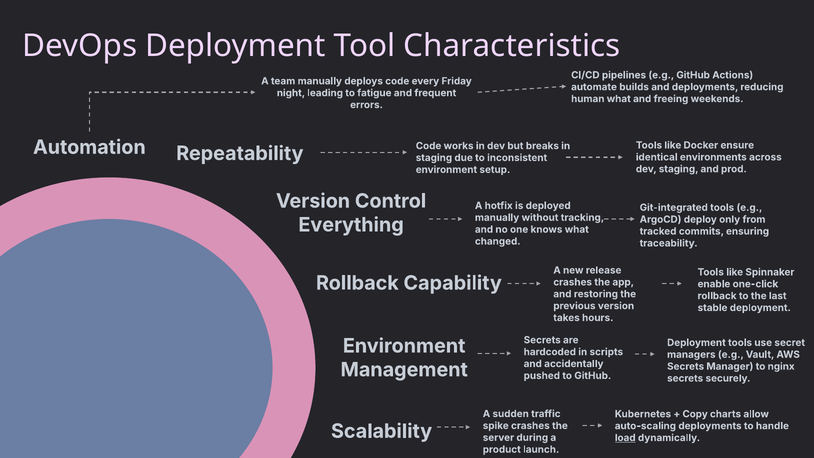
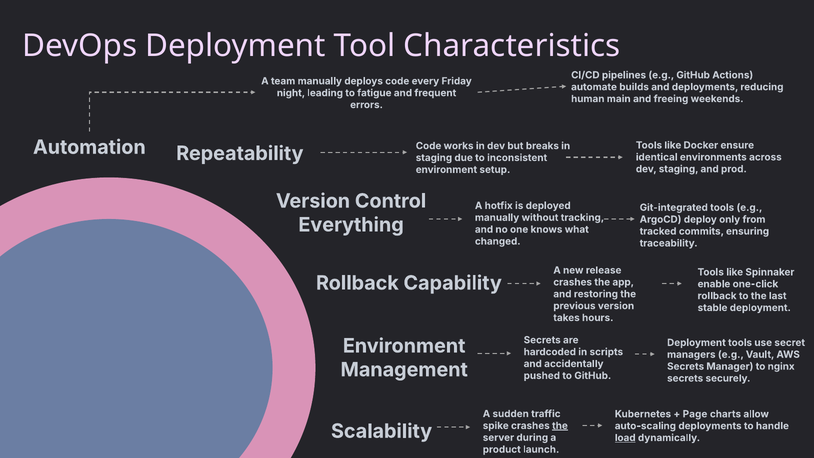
human what: what -> main
Copy: Copy -> Page
the at (560, 426) underline: none -> present
